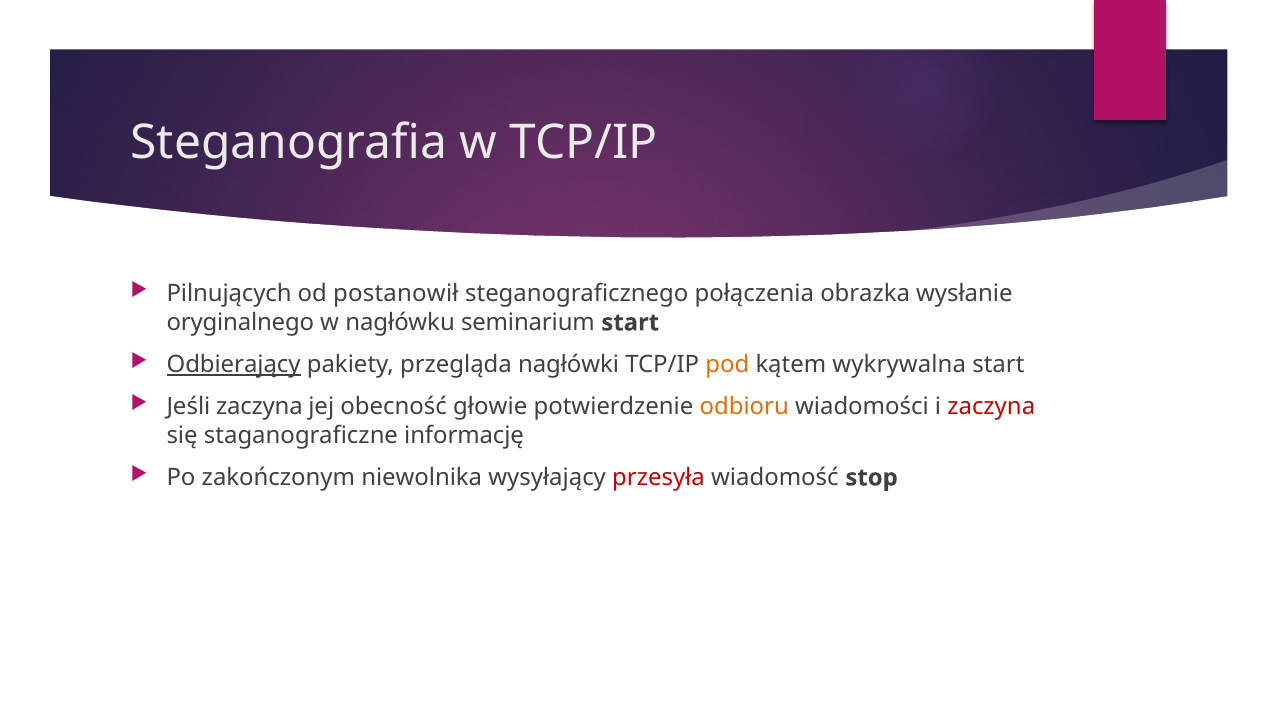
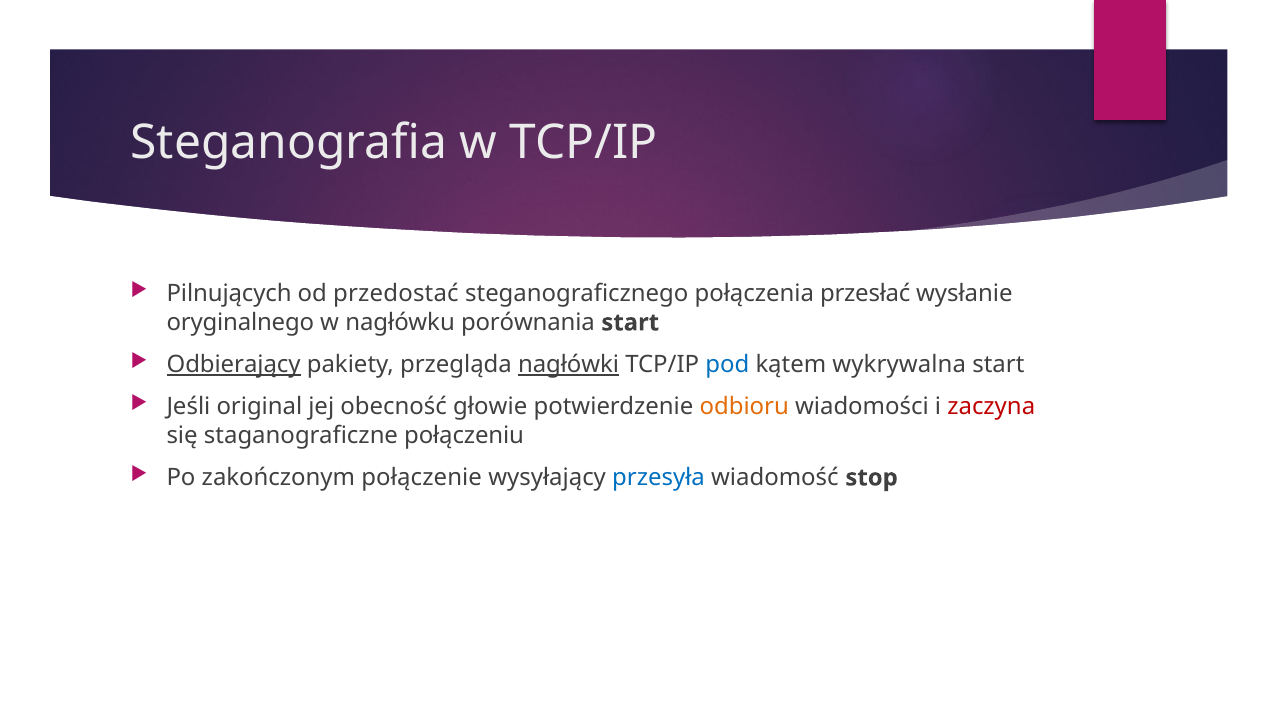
postanowił: postanowił -> przedostać
obrazka: obrazka -> przesłać
seminarium: seminarium -> porównania
nagłówki underline: none -> present
pod colour: orange -> blue
Jeśli zaczyna: zaczyna -> original
informację: informację -> połączeniu
niewolnika: niewolnika -> połączenie
przesyła colour: red -> blue
